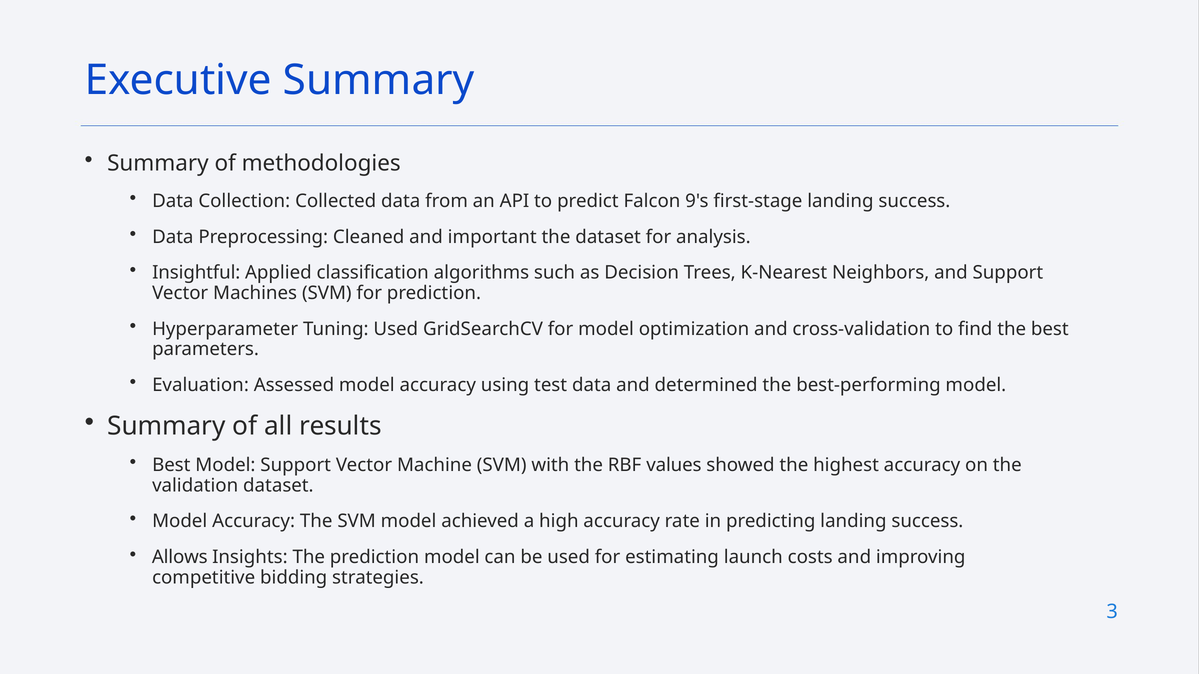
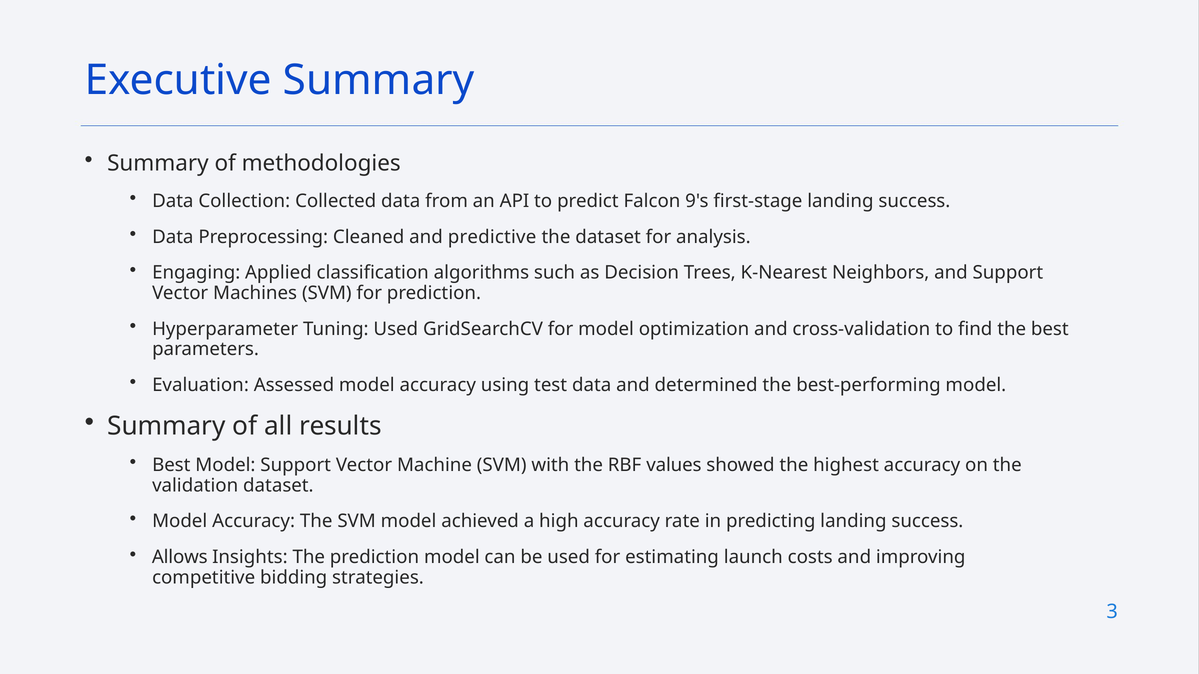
important: important -> predictive
Insightful: Insightful -> Engaging
